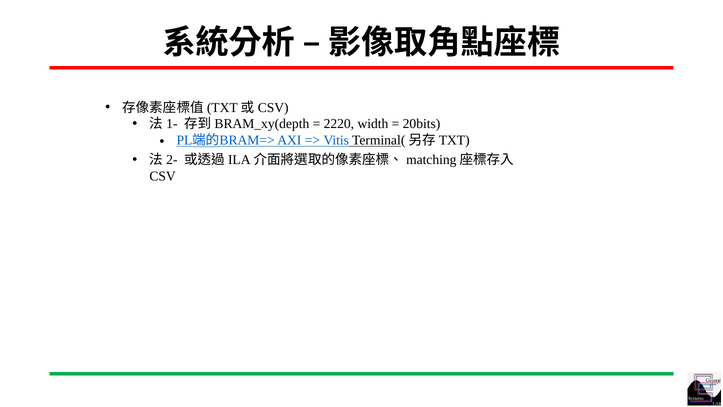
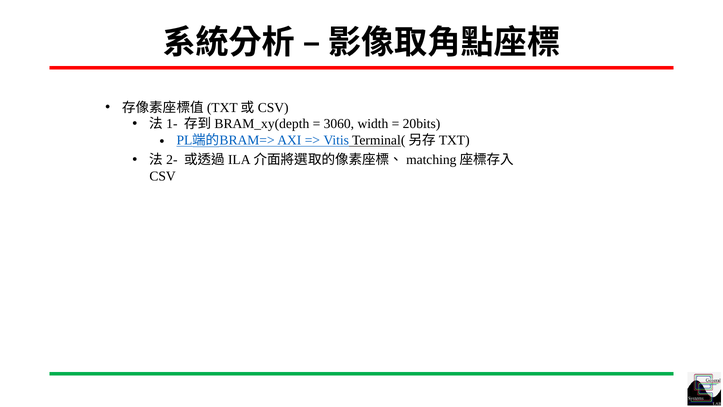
2220: 2220 -> 3060
